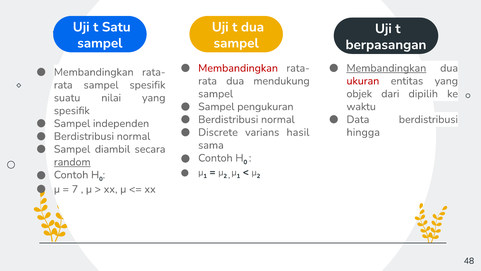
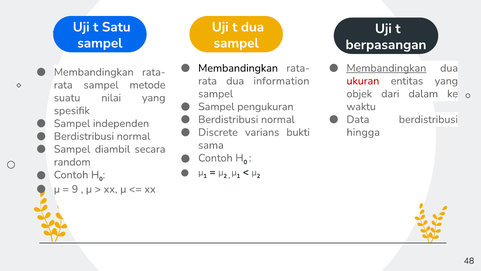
Membandingkan at (238, 68) colour: red -> black
mendukung: mendukung -> information
sampel spesifik: spesifik -> metode
dipilih: dipilih -> dalam
hasil: hasil -> bukti
random underline: present -> none
7: 7 -> 9
